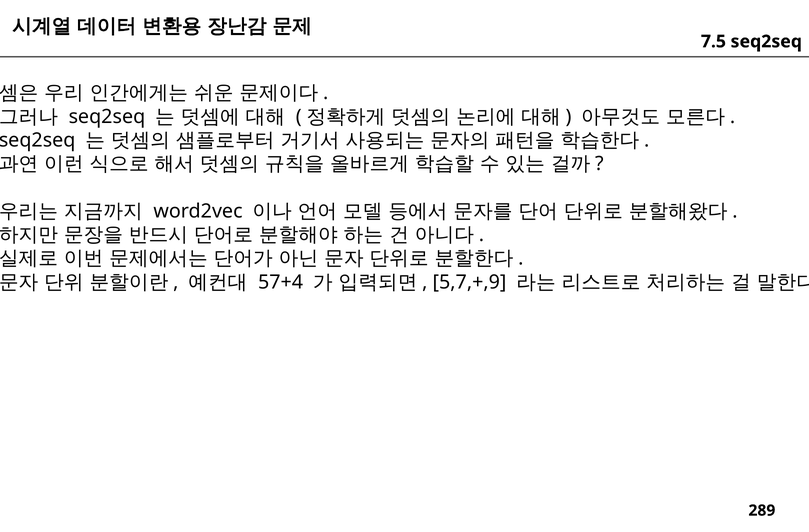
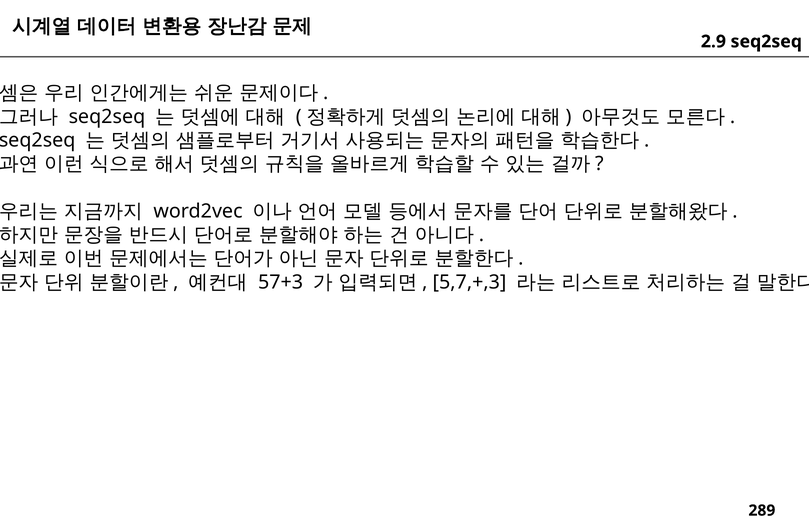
7.5: 7.5 -> 2.9
57+4: 57+4 -> 57+3
5,7,+,9: 5,7,+,9 -> 5,7,+,3
